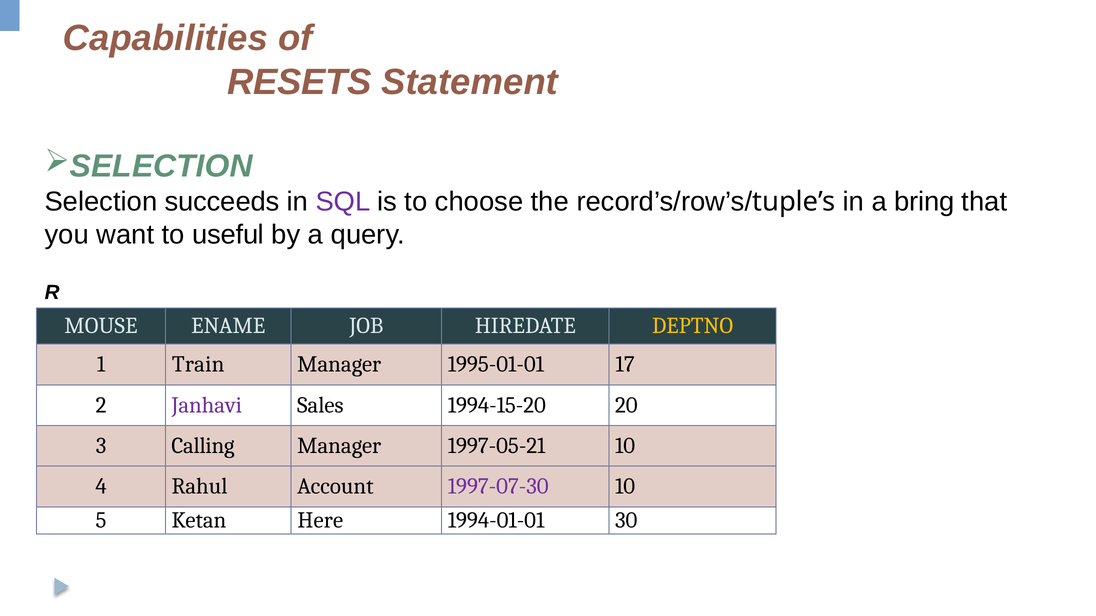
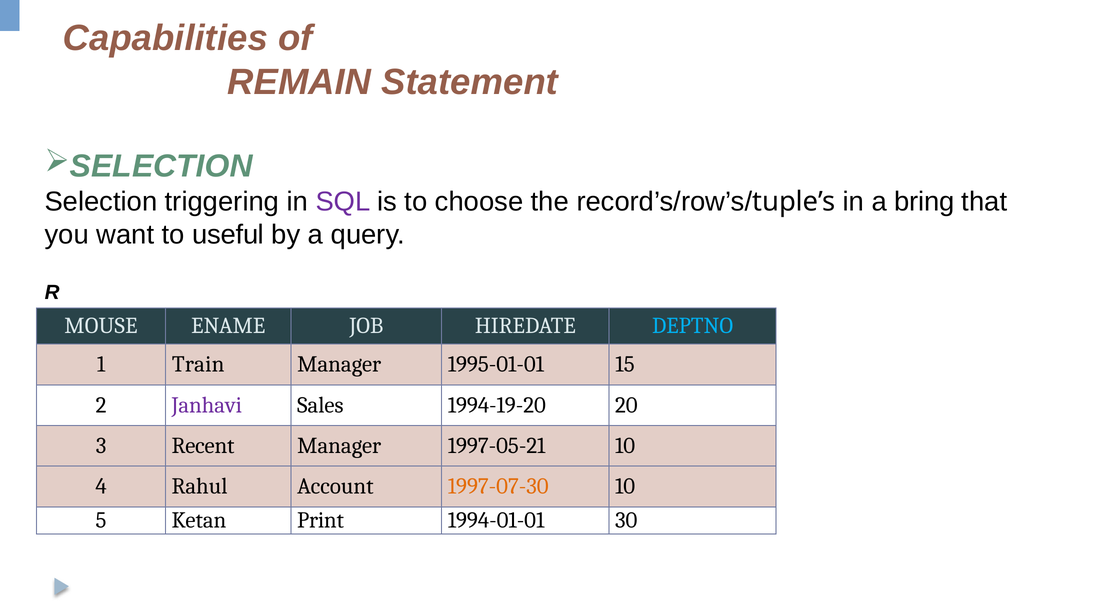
RESETS: RESETS -> REMAIN
succeeds: succeeds -> triggering
DEPTNO colour: yellow -> light blue
17: 17 -> 15
1994-15-20: 1994-15-20 -> 1994-19-20
Calling: Calling -> Recent
1997-07-30 colour: purple -> orange
Here: Here -> Print
